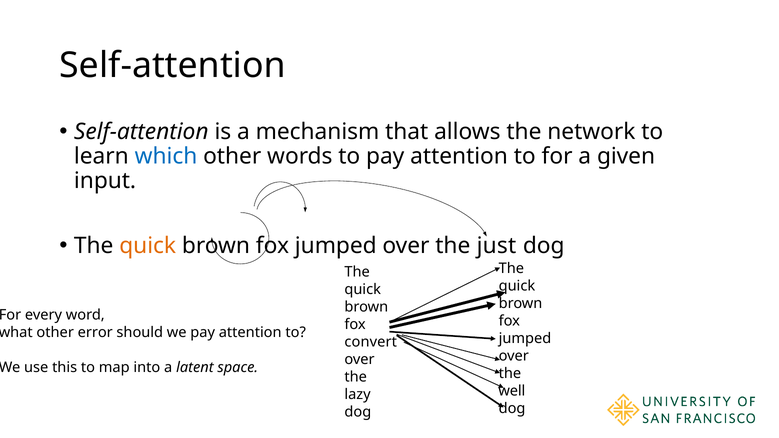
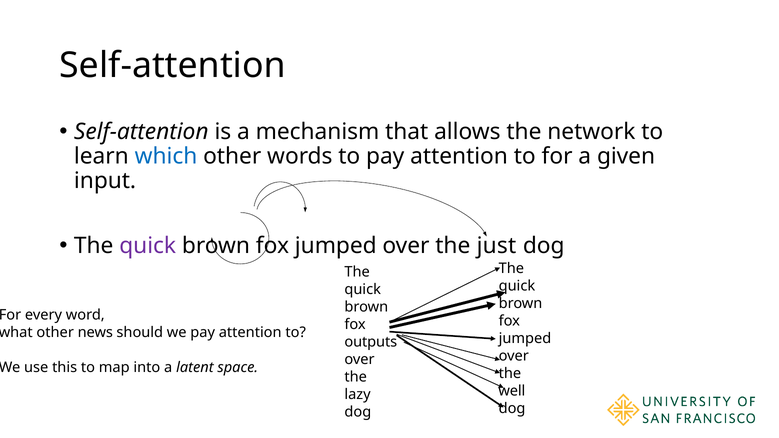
quick at (148, 246) colour: orange -> purple
error: error -> news
convert: convert -> outputs
